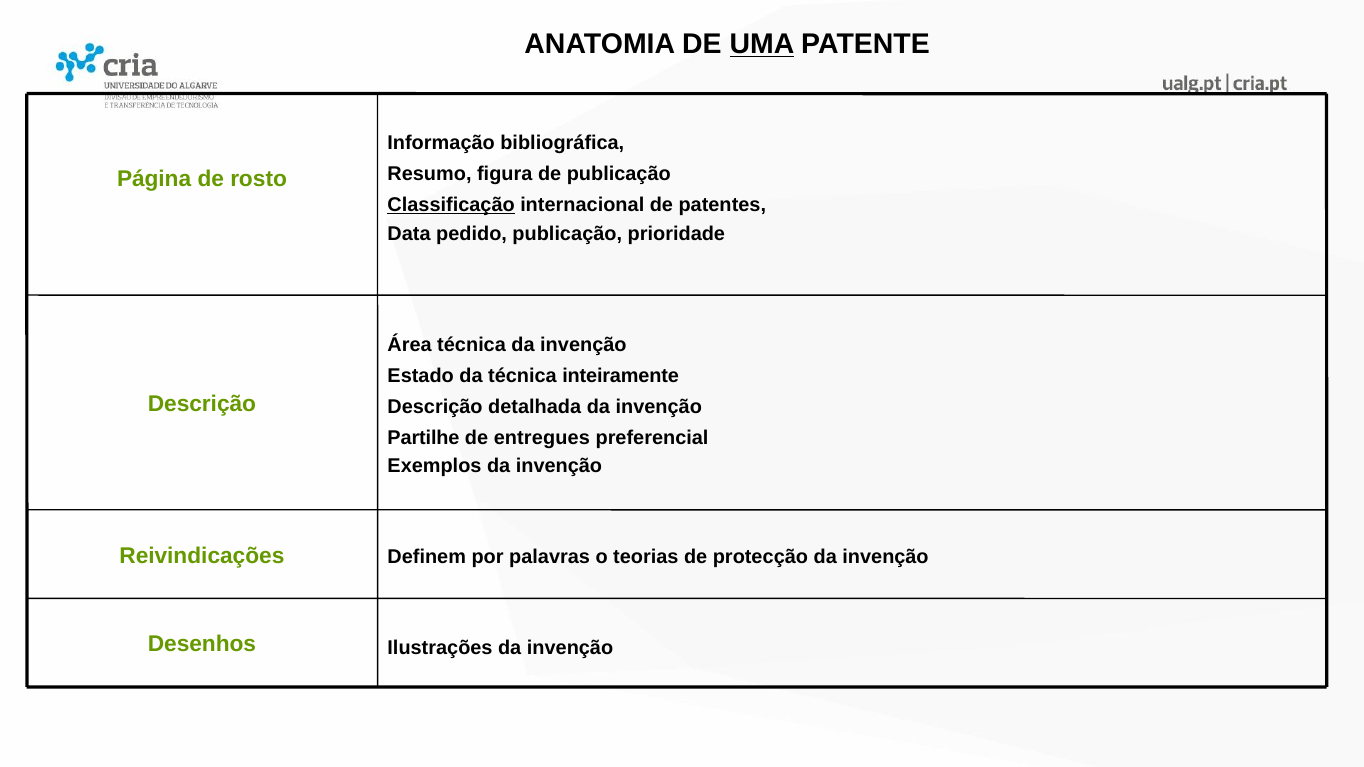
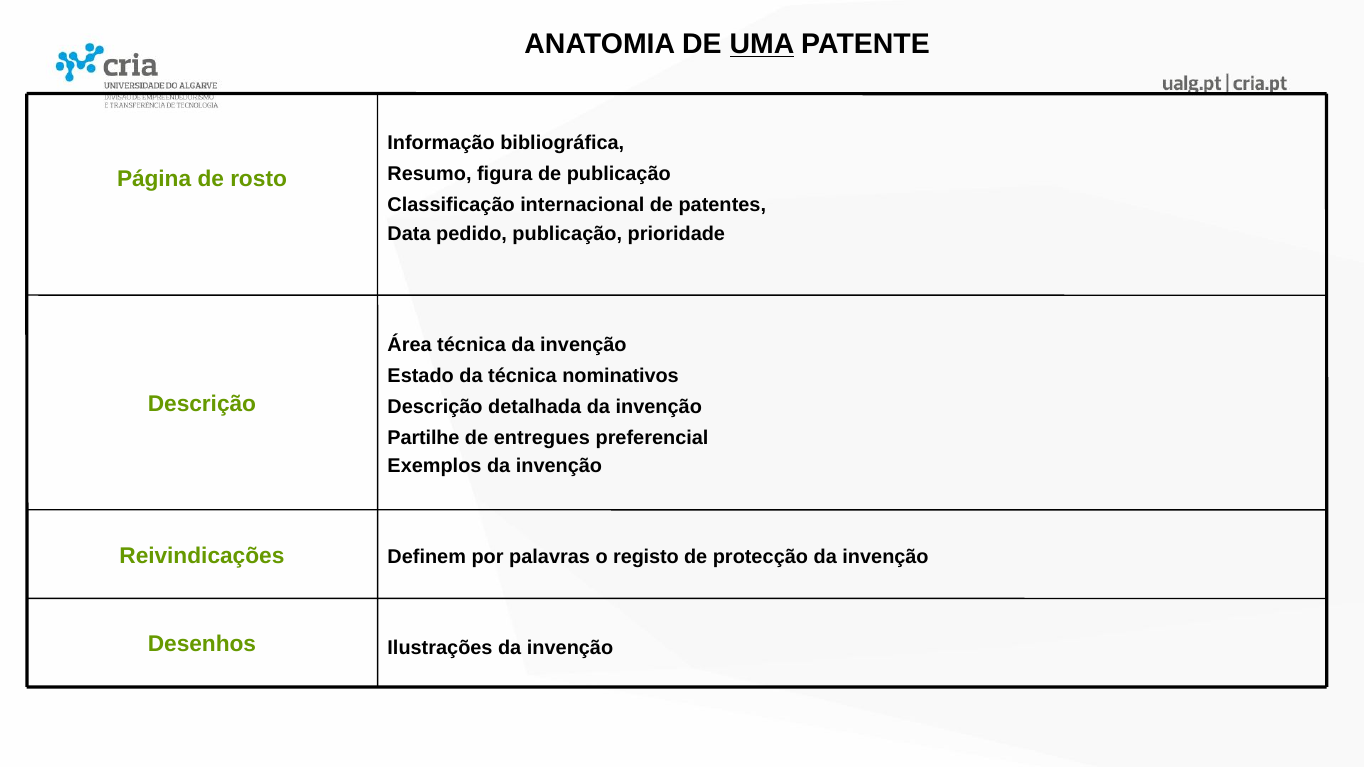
Classificação underline: present -> none
inteiramente: inteiramente -> nominativos
teorias: teorias -> registo
